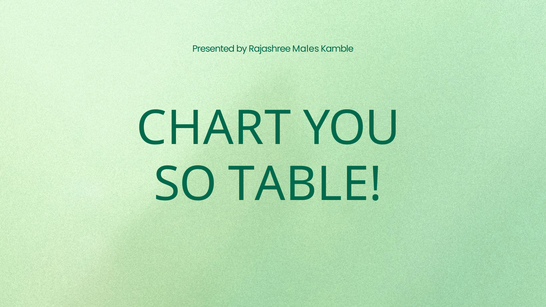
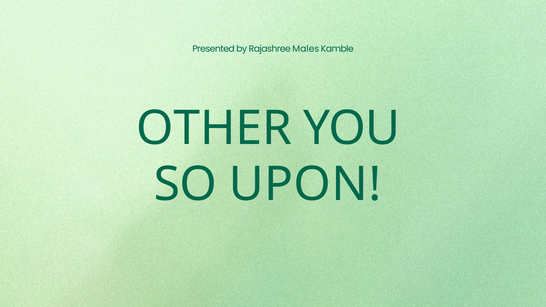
CHART: CHART -> OTHER
TABLE: TABLE -> UPON
